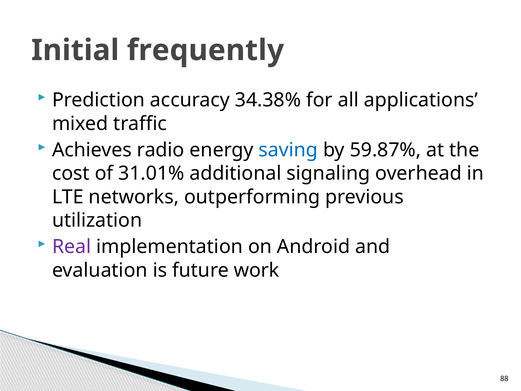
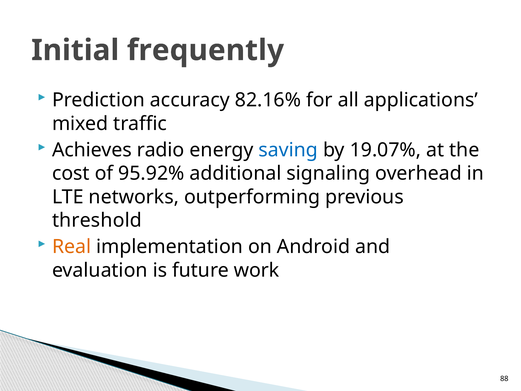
34.38%: 34.38% -> 82.16%
59.87%: 59.87% -> 19.07%
31.01%: 31.01% -> 95.92%
utilization: utilization -> threshold
Real colour: purple -> orange
